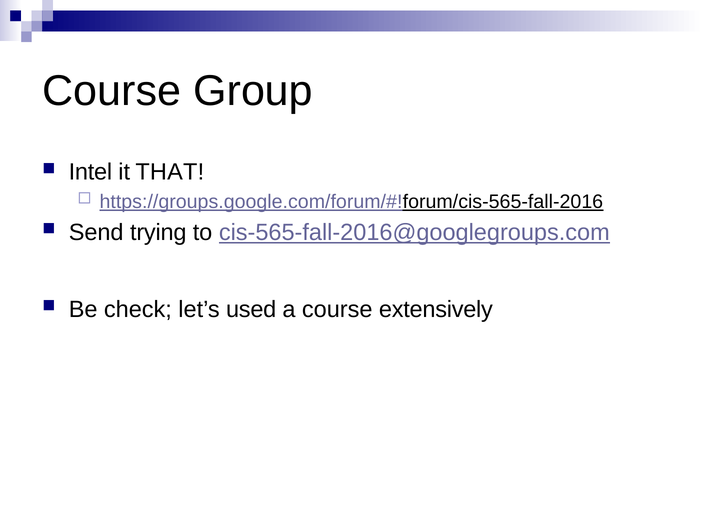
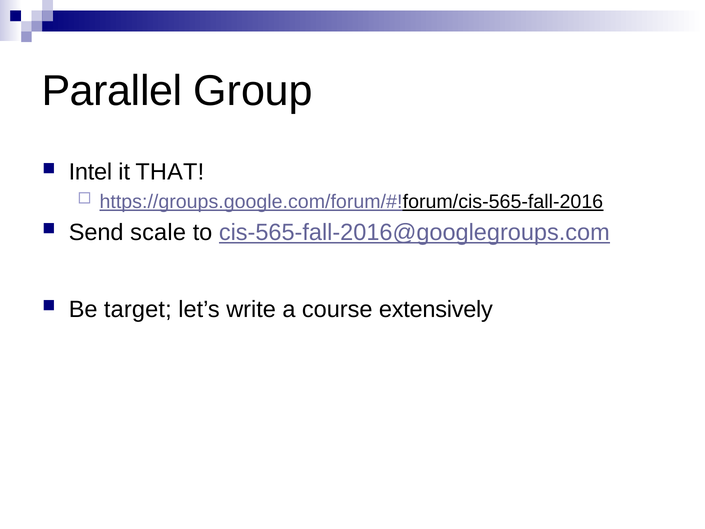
Course at (112, 91): Course -> Parallel
trying: trying -> scale
check: check -> target
used: used -> write
